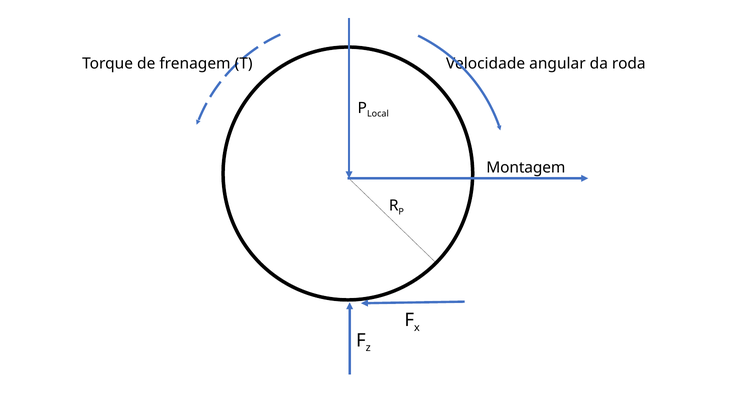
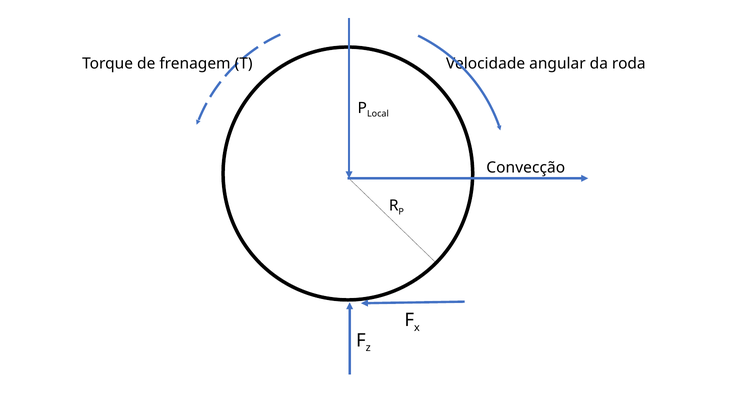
Montagem: Montagem -> Convecção
